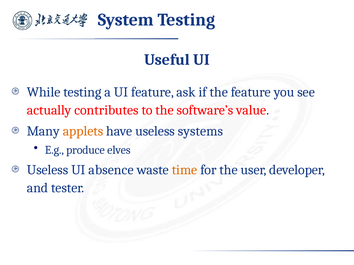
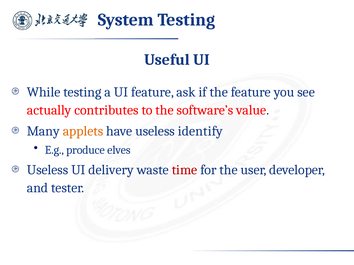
systems: systems -> identify
absence: absence -> delivery
time colour: orange -> red
